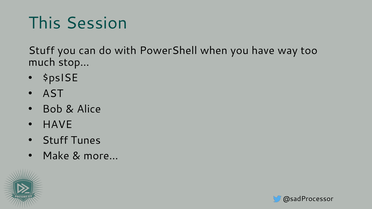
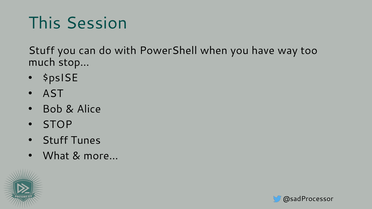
HAVE at (57, 125): HAVE -> STOP
Make: Make -> What
